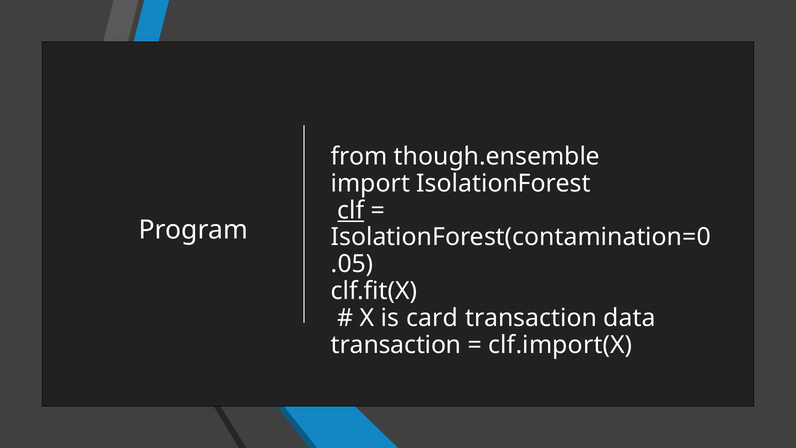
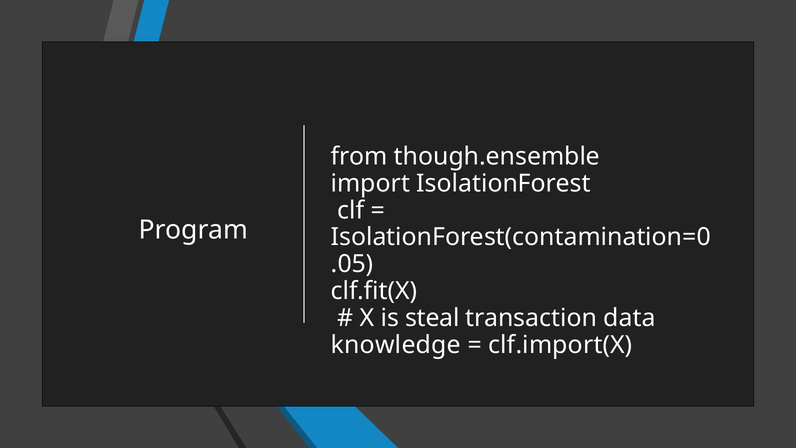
clf underline: present -> none
card: card -> steal
transaction at (396, 345): transaction -> knowledge
